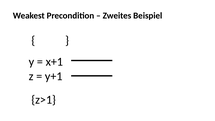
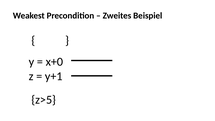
x+1: x+1 -> x+0
z>1: z>1 -> z>5
